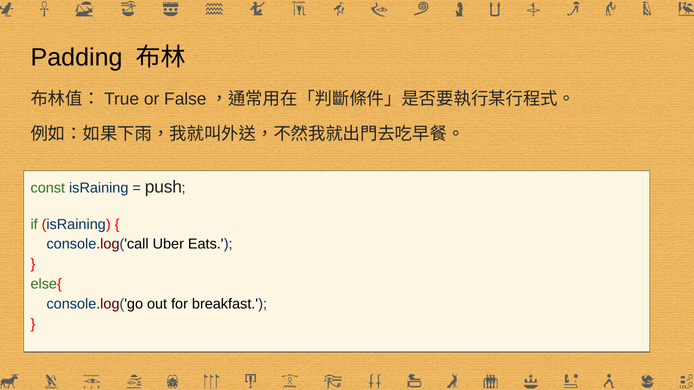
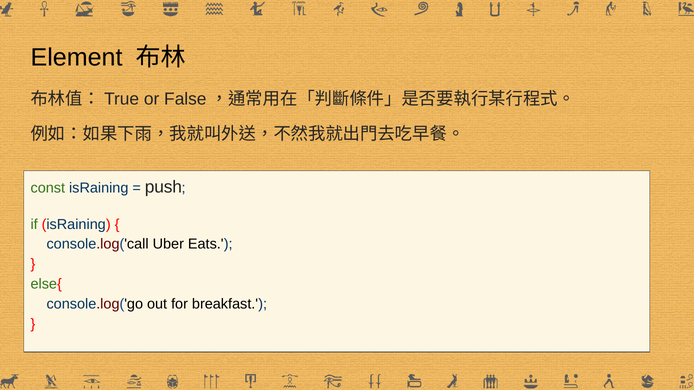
Padding: Padding -> Element
